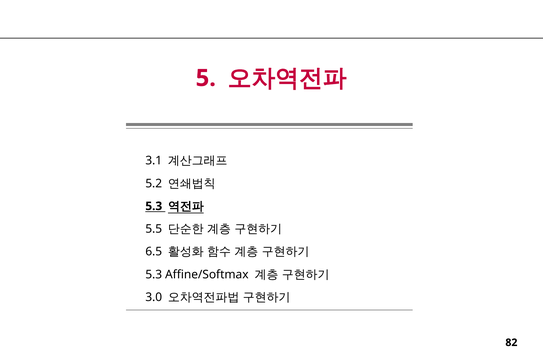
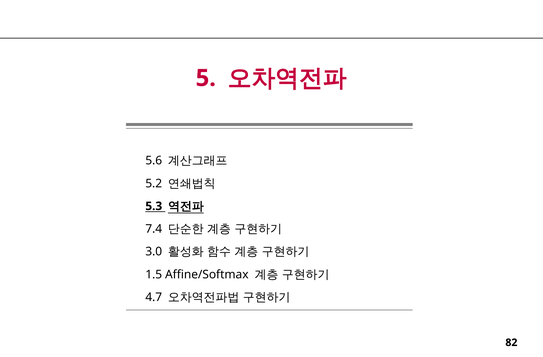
3.1: 3.1 -> 5.6
5.5: 5.5 -> 7.4
6.5: 6.5 -> 3.0
5.3 at (154, 274): 5.3 -> 1.5
3.0: 3.0 -> 4.7
